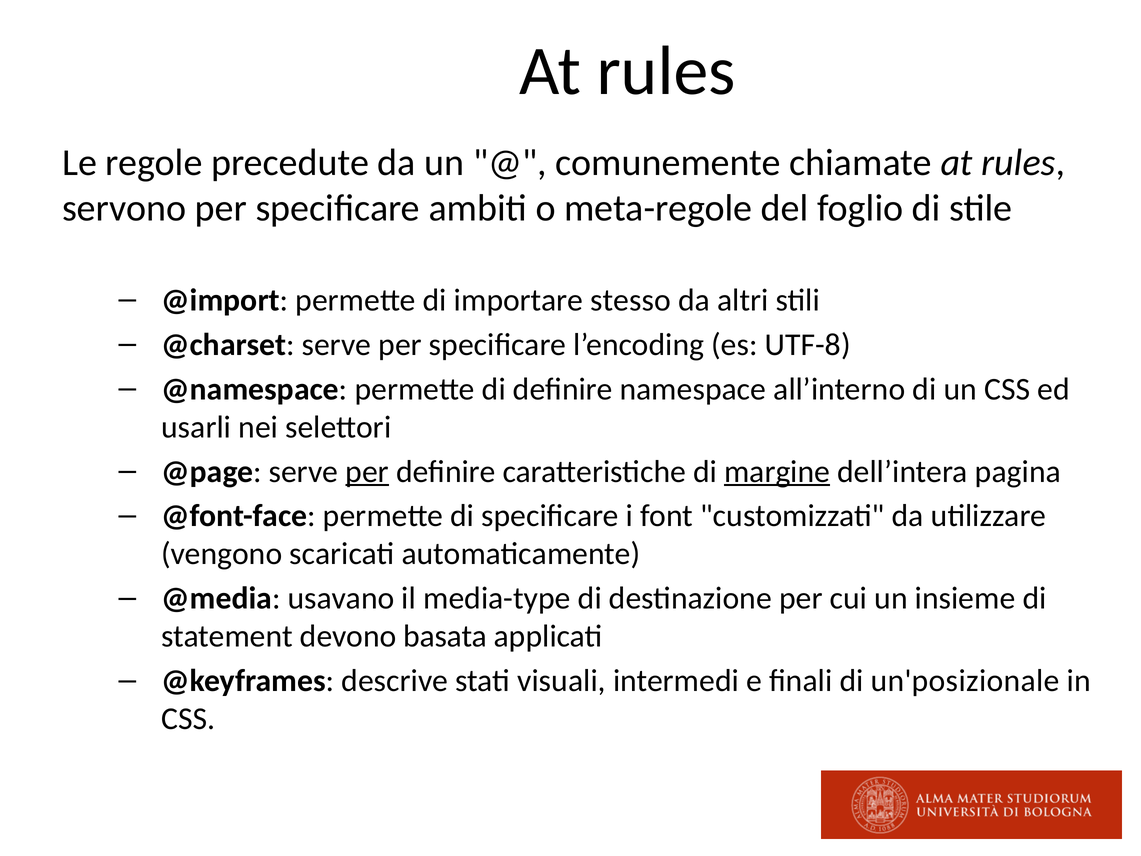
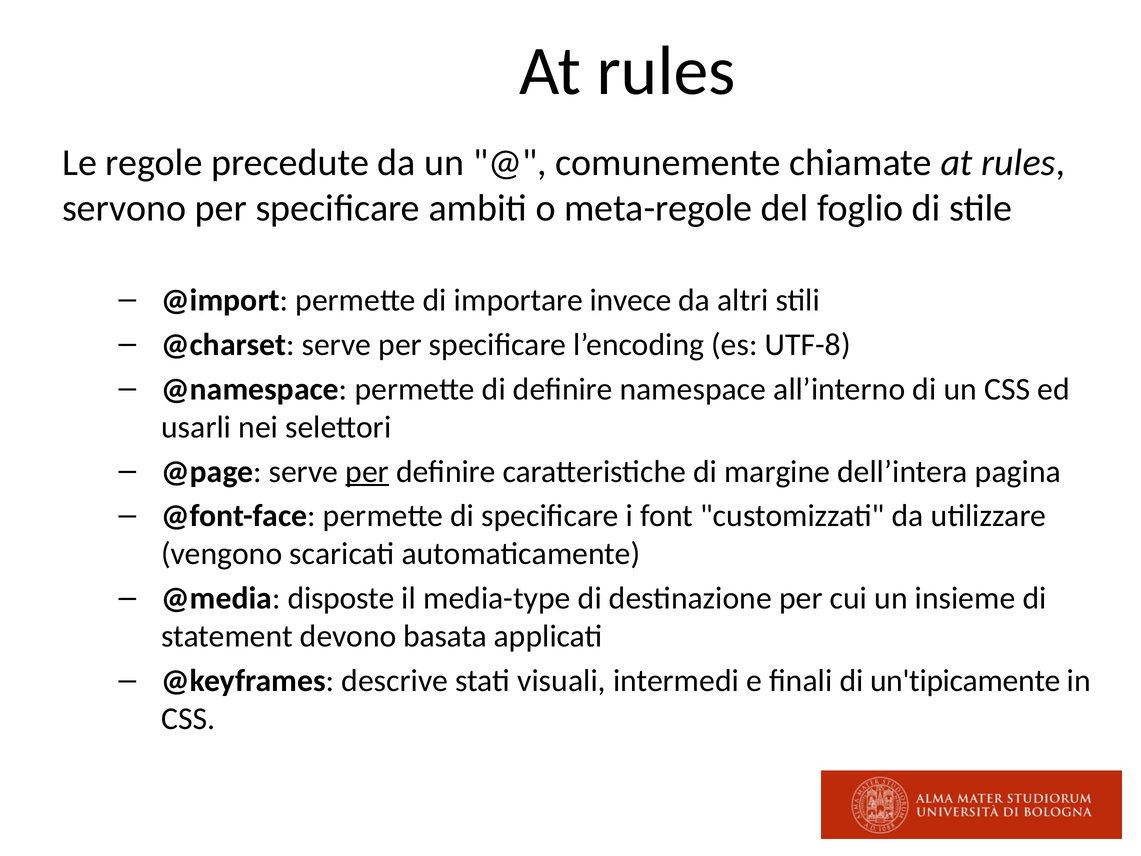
stesso: stesso -> invece
margine underline: present -> none
usavano: usavano -> disposte
un'posizionale: un'posizionale -> un'tipicamente
